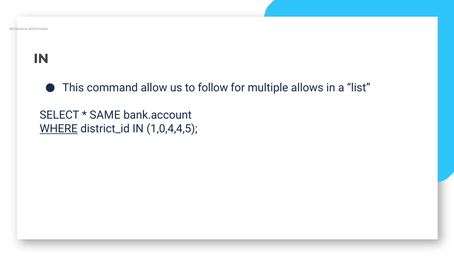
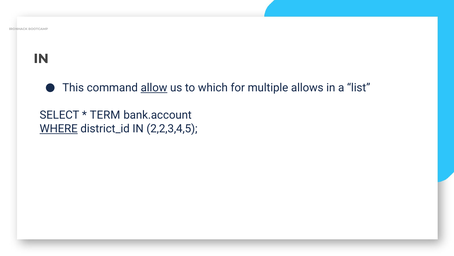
allow underline: none -> present
follow: follow -> which
SAME: SAME -> TERM
1,0,4,4,5: 1,0,4,4,5 -> 2,2,3,4,5
